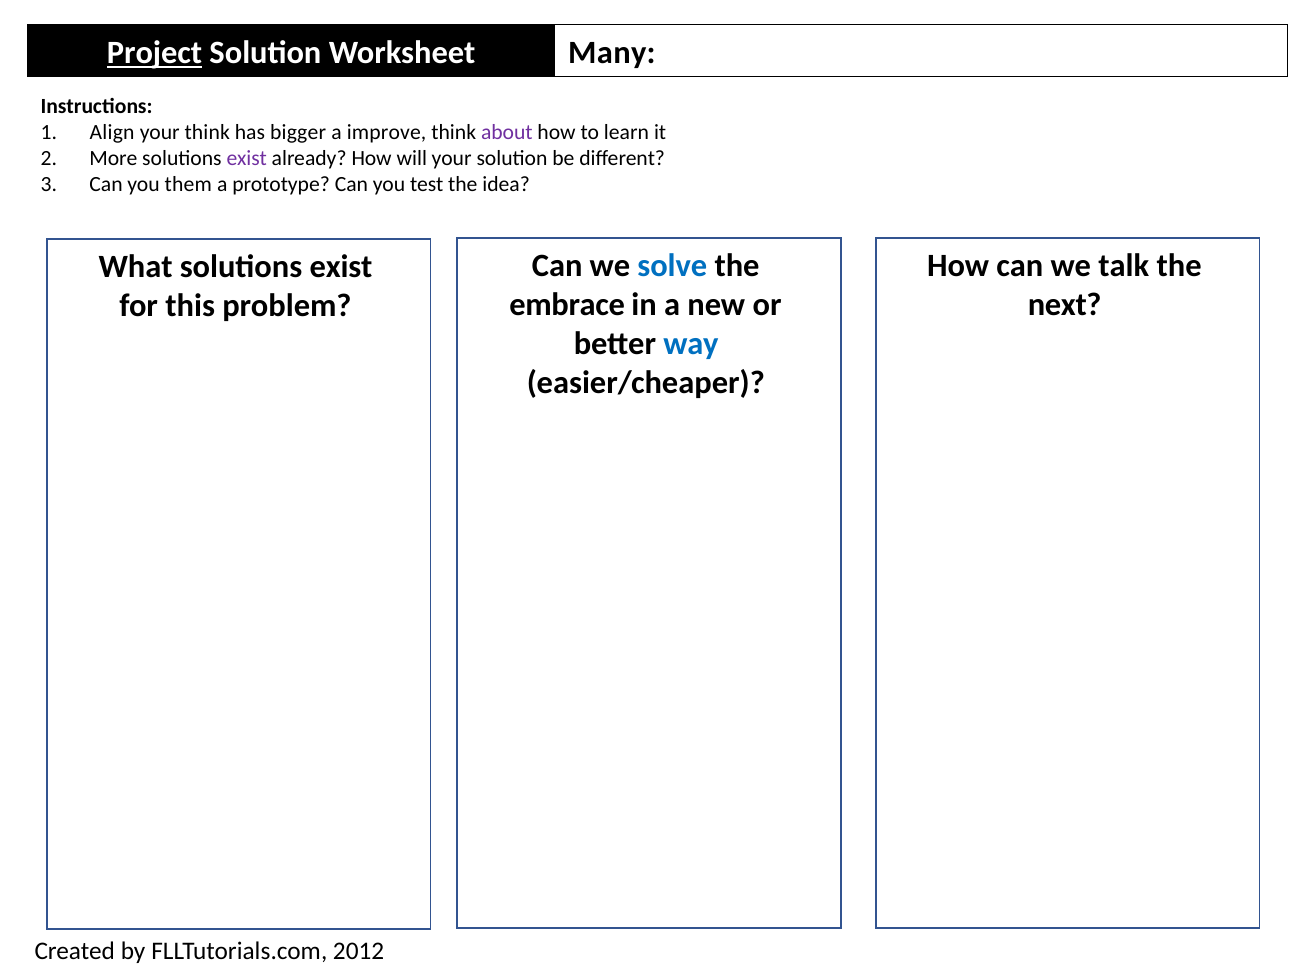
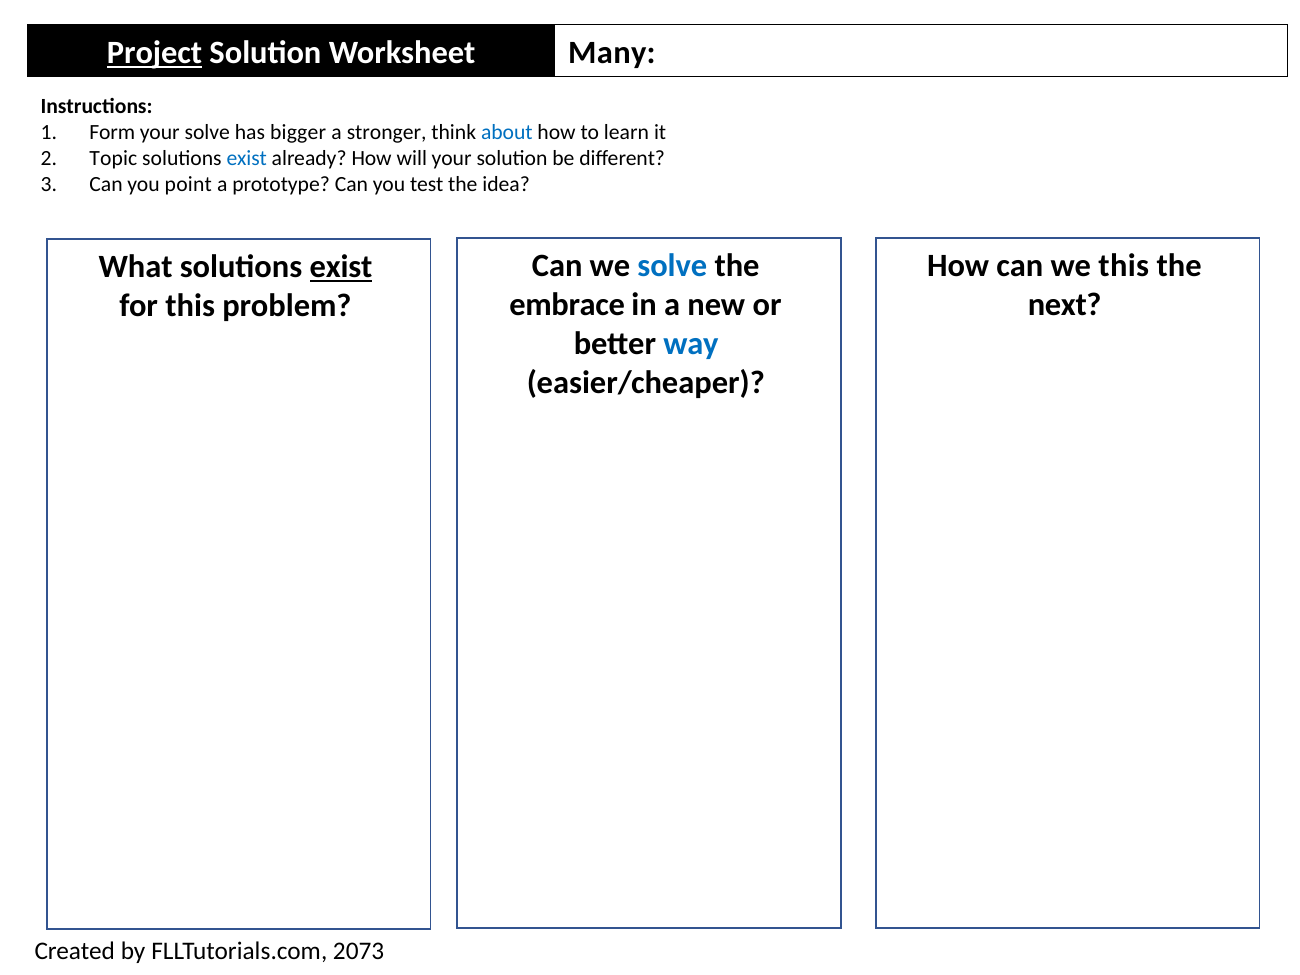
Align: Align -> Form
your think: think -> solve
improve: improve -> stronger
about colour: purple -> blue
More: More -> Topic
exist at (247, 158) colour: purple -> blue
them: them -> point
we talk: talk -> this
exist at (341, 267) underline: none -> present
2012: 2012 -> 2073
